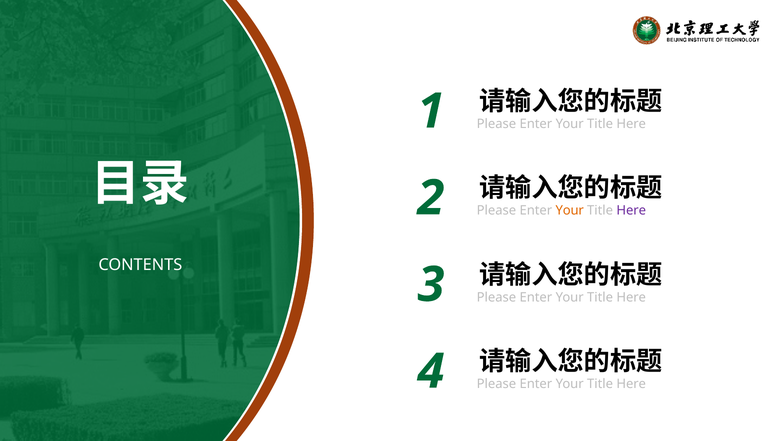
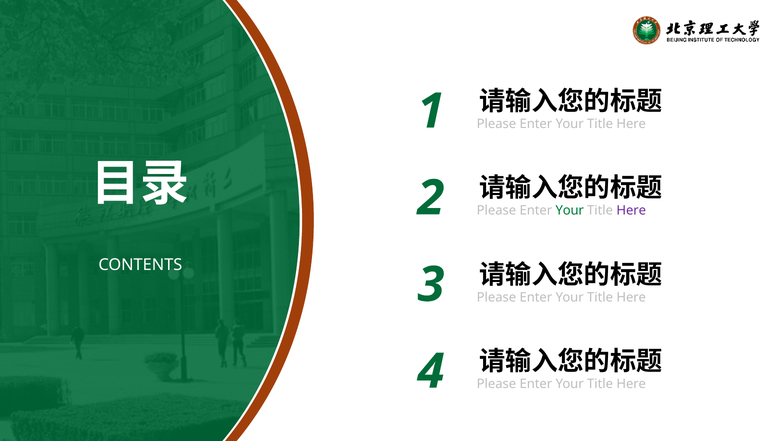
Your at (570, 211) colour: orange -> green
